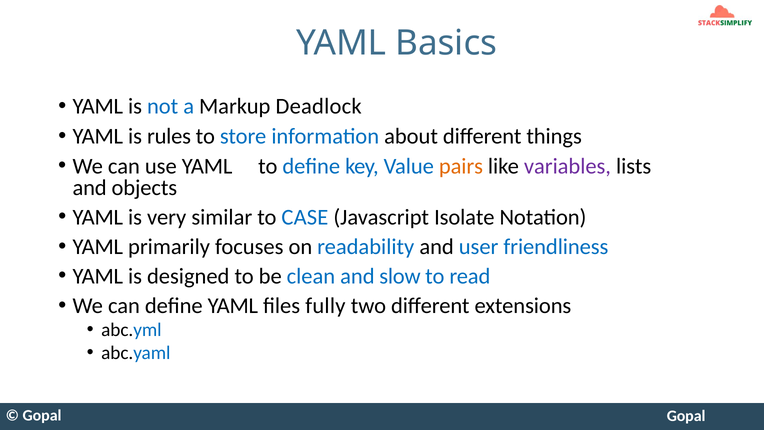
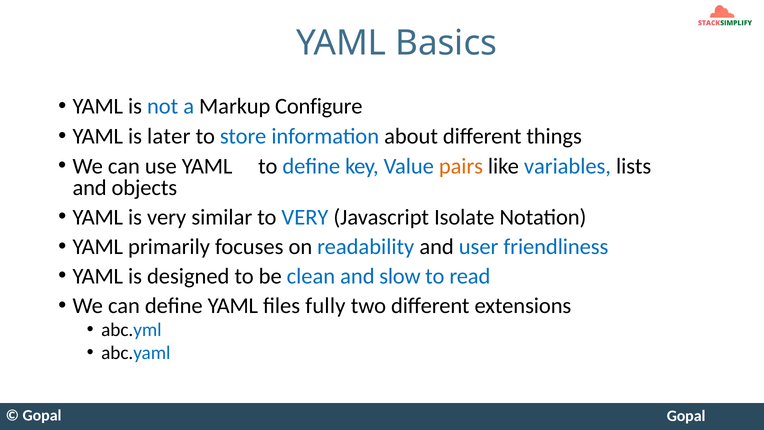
Deadlock: Deadlock -> Configure
rules: rules -> later
variables colour: purple -> blue
to CASE: CASE -> VERY
